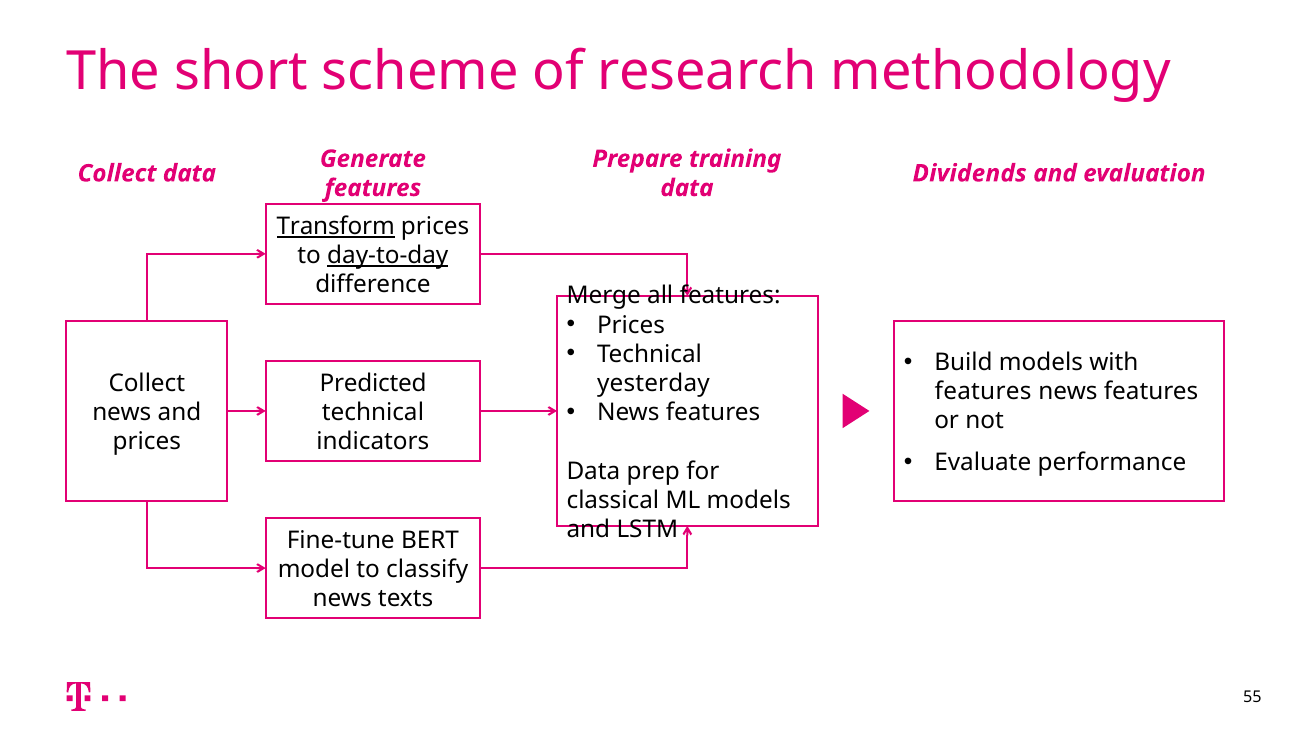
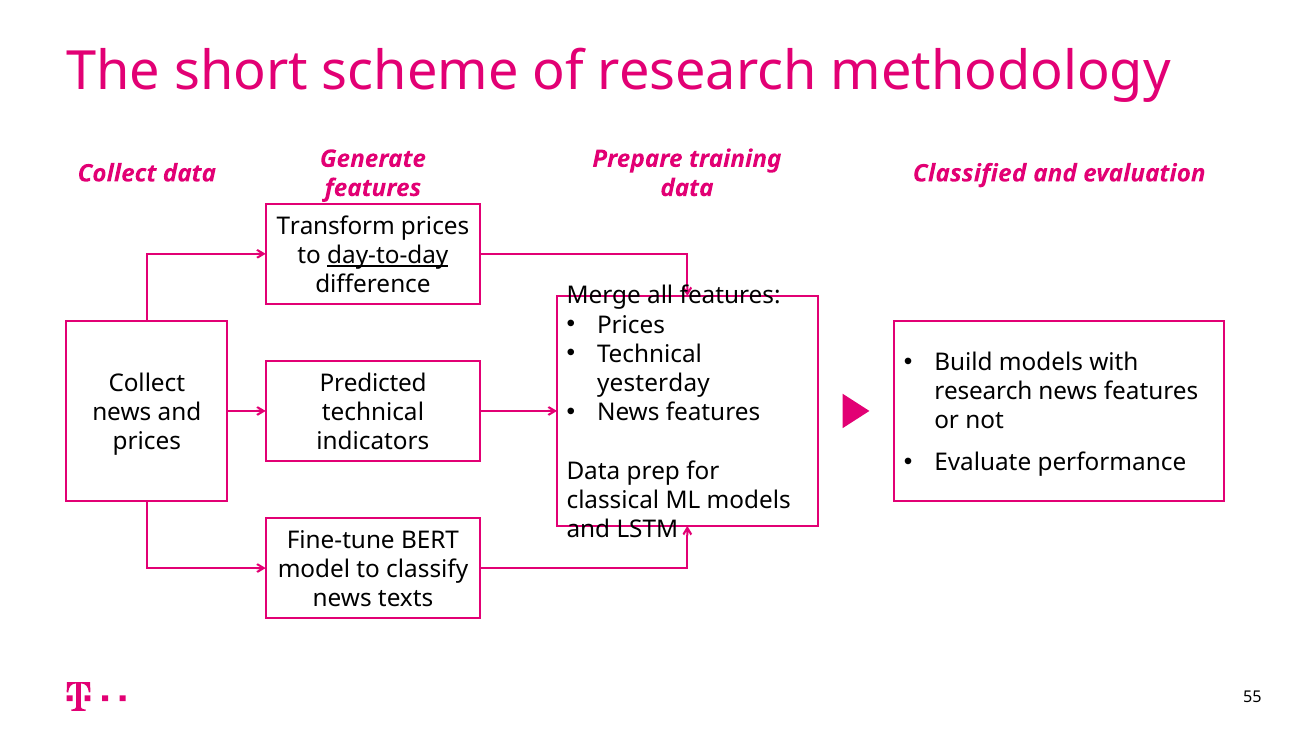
Dividends: Dividends -> Classified
Transform underline: present -> none
features at (983, 392): features -> research
